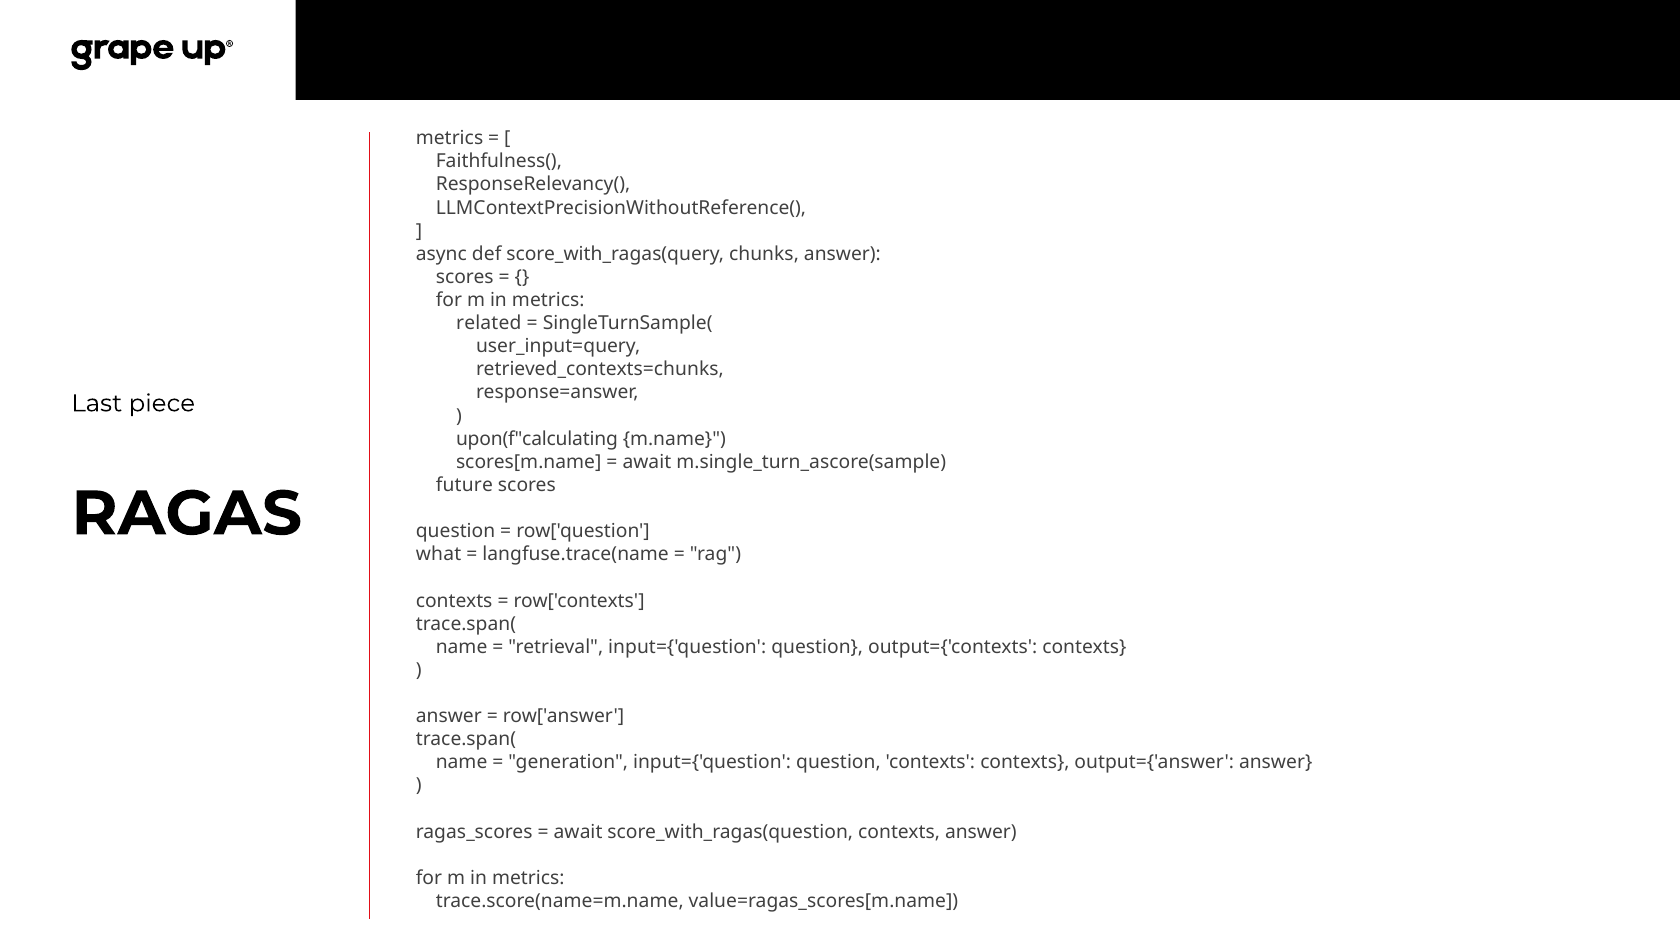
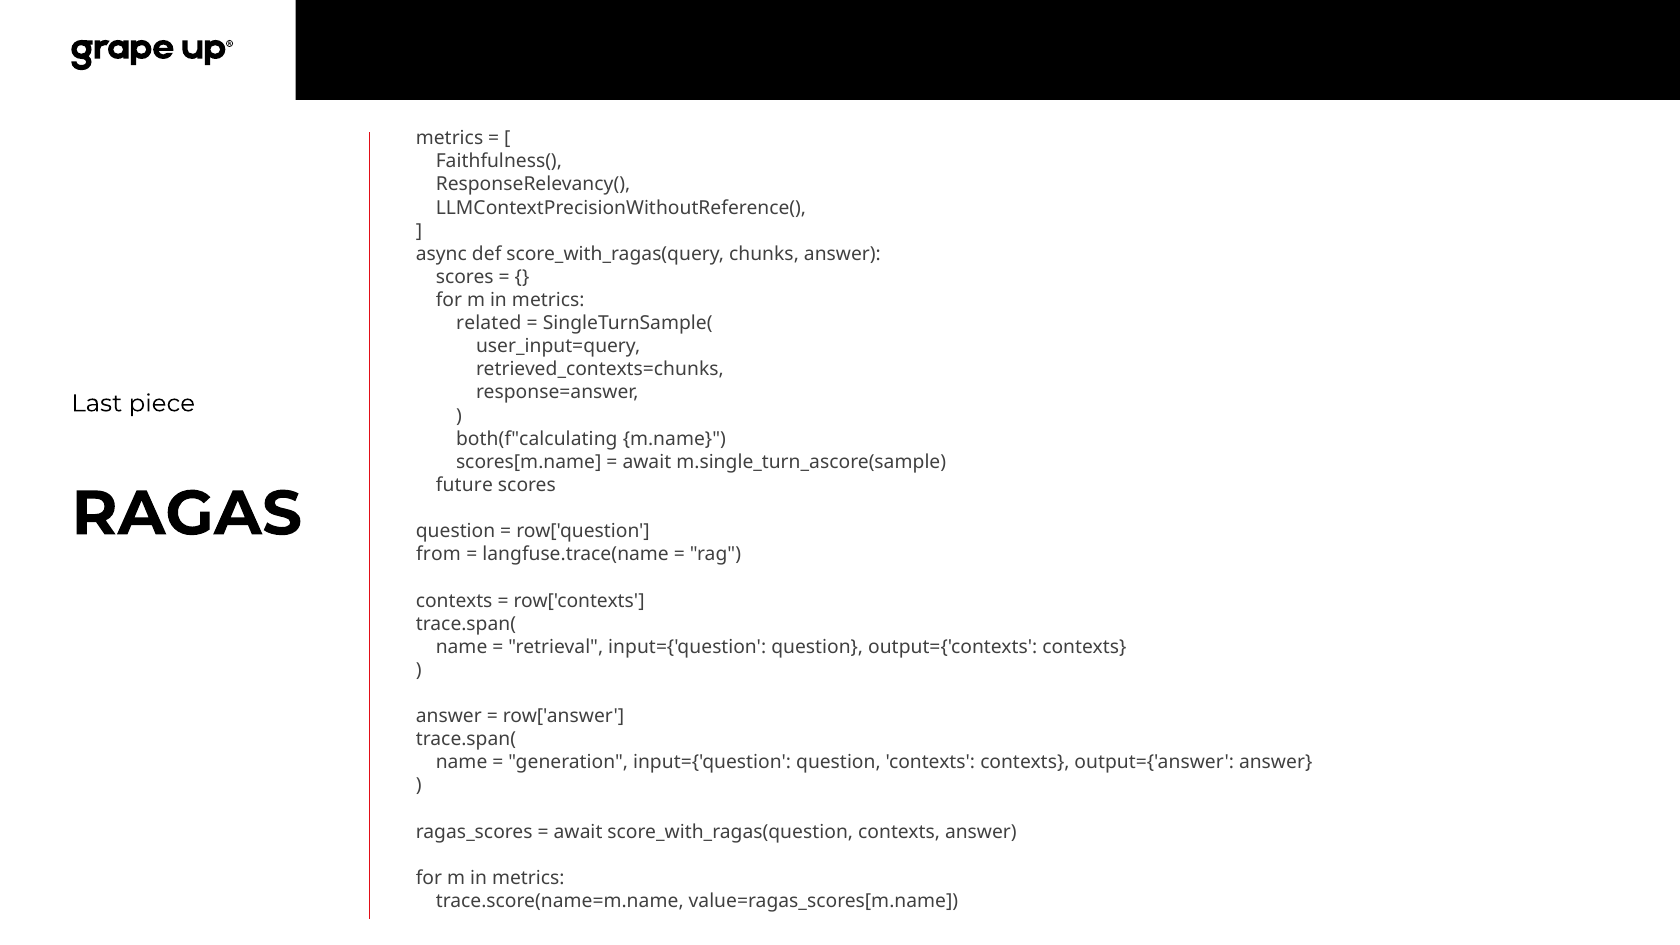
upon(f"calculating: upon(f"calculating -> both(f"calculating
what: what -> from
